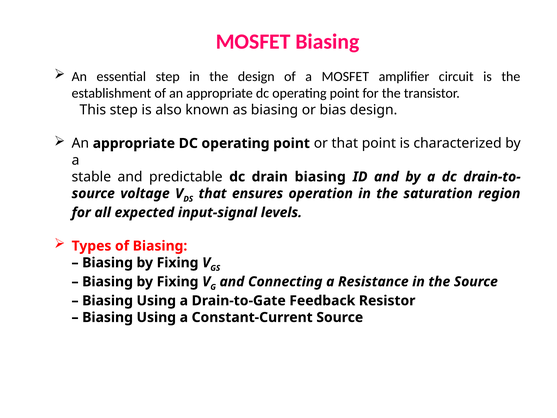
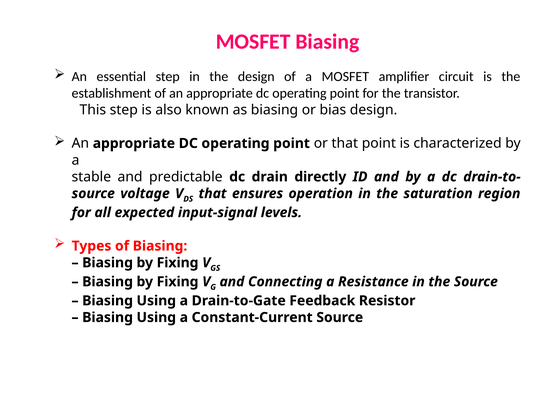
drain biasing: biasing -> directly
